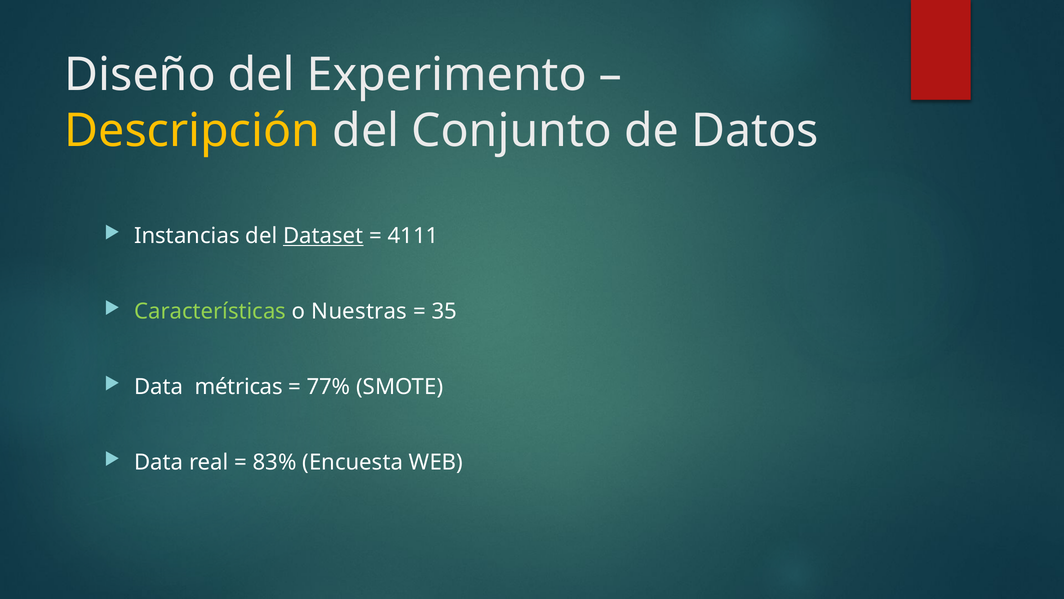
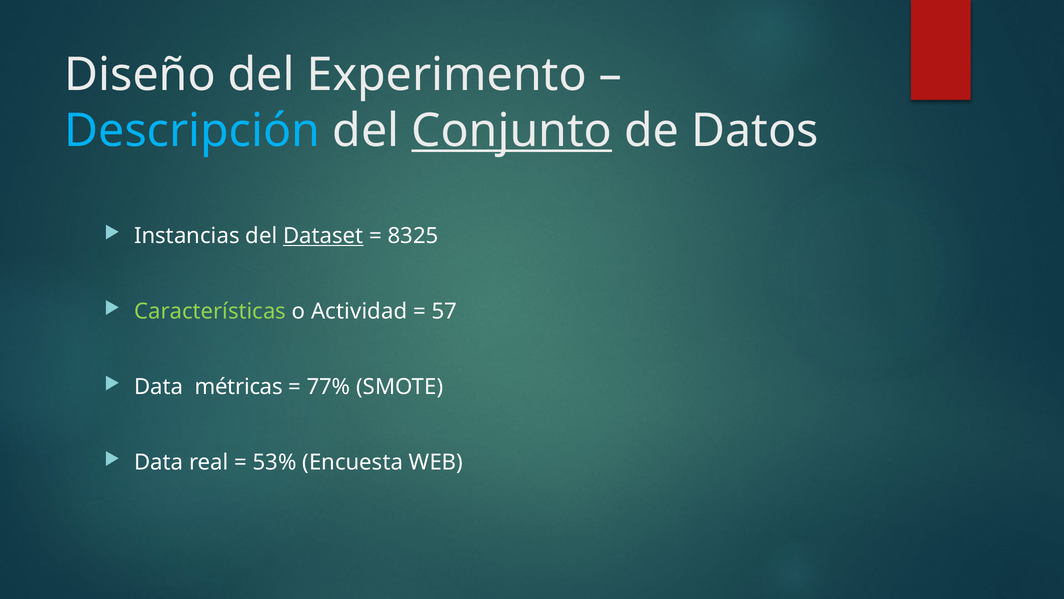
Descripción colour: yellow -> light blue
Conjunto underline: none -> present
4111: 4111 -> 8325
Nuestras: Nuestras -> Actividad
35: 35 -> 57
83%: 83% -> 53%
